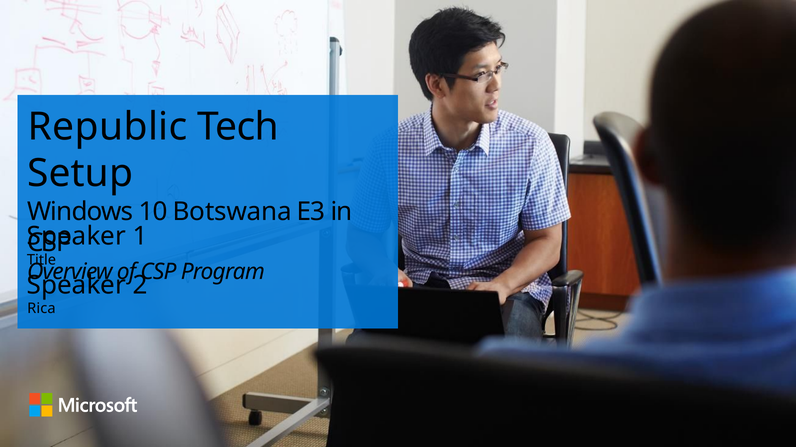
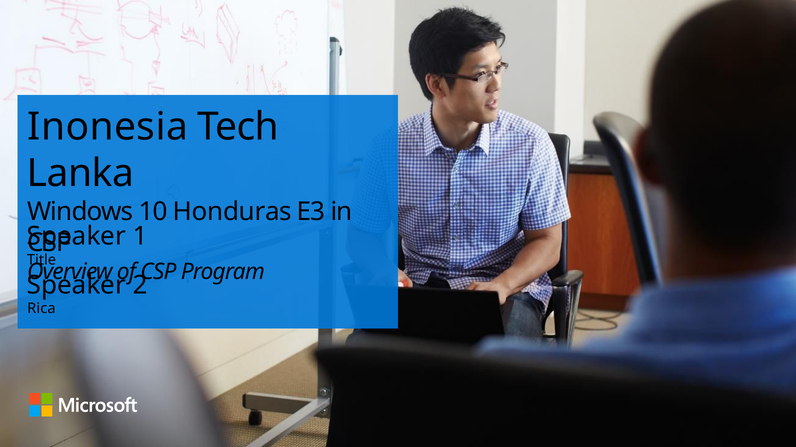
Republic: Republic -> Inonesia
Setup: Setup -> Lanka
Botswana: Botswana -> Honduras
